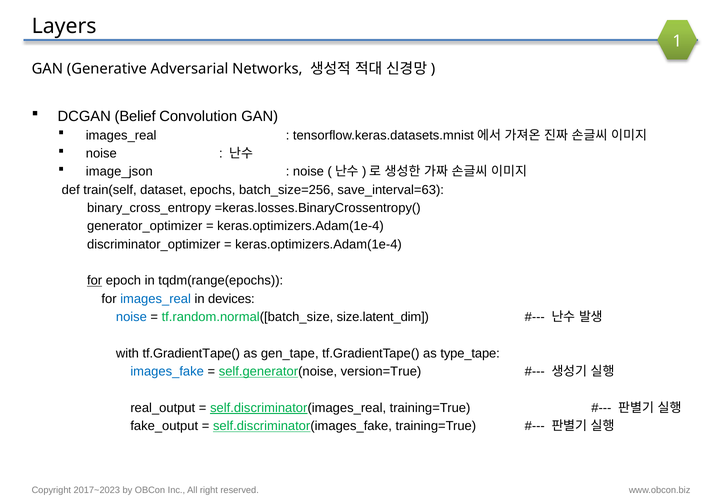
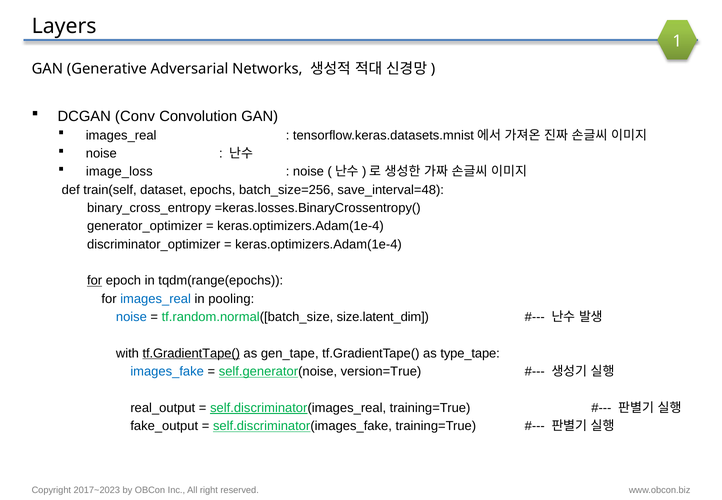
Belief: Belief -> Conv
image_json: image_json -> image_loss
save_interval=63: save_interval=63 -> save_interval=48
devices: devices -> pooling
tf.GradientTape( at (191, 353) underline: none -> present
